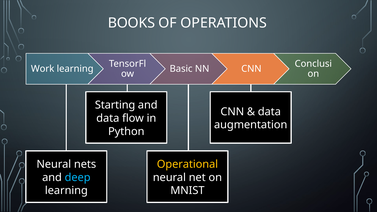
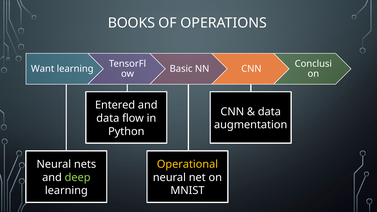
Work: Work -> Want
Starting: Starting -> Entered
deep colour: light blue -> light green
